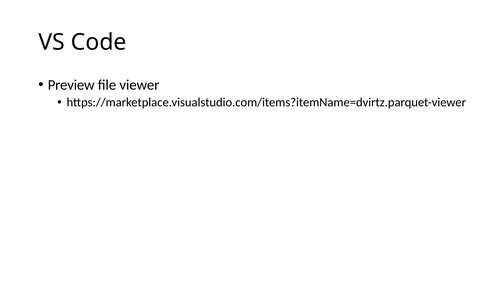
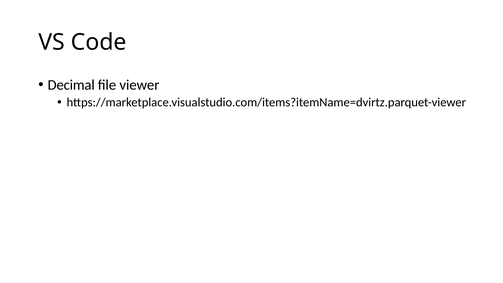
Preview: Preview -> Decimal
